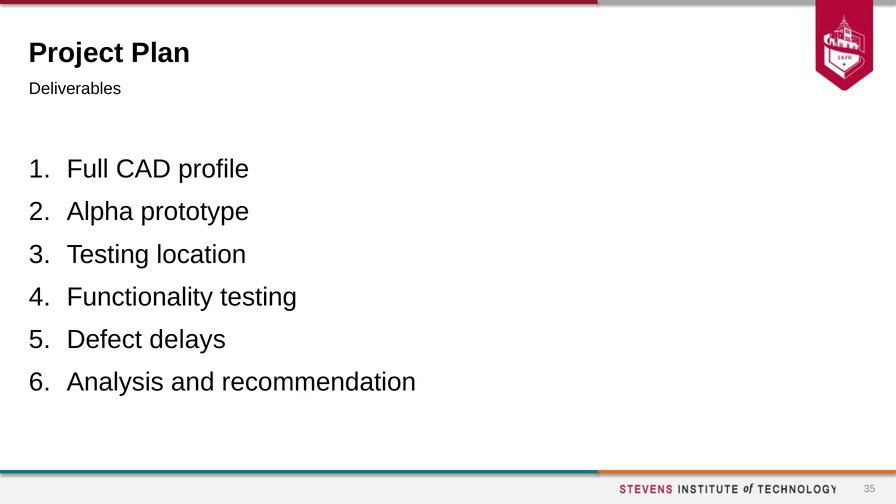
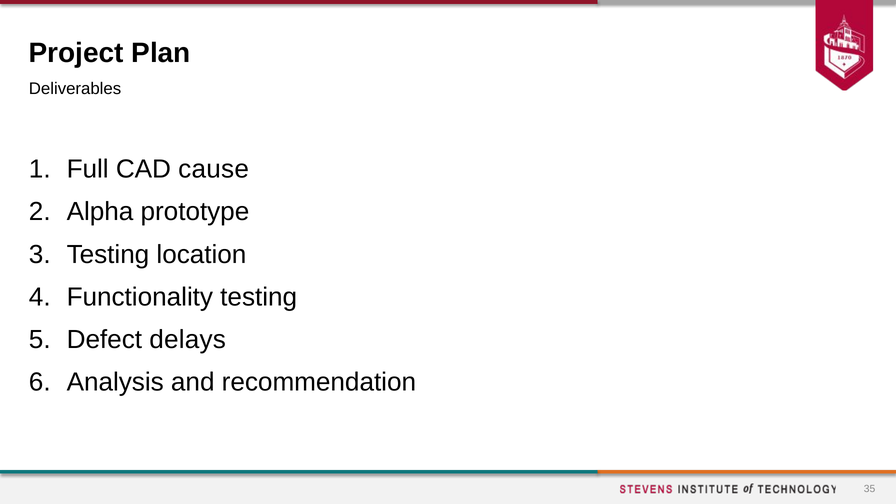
profile: profile -> cause
